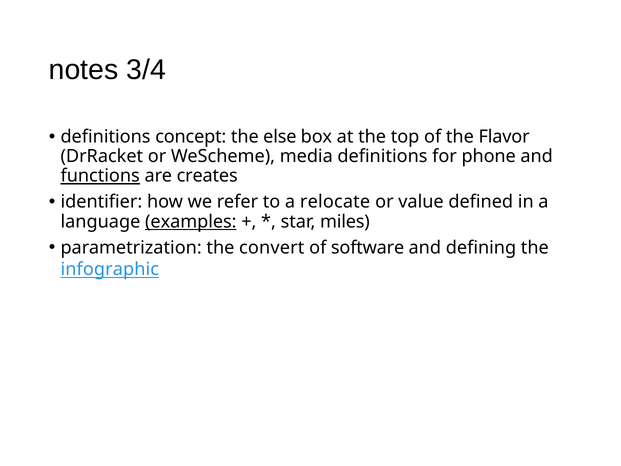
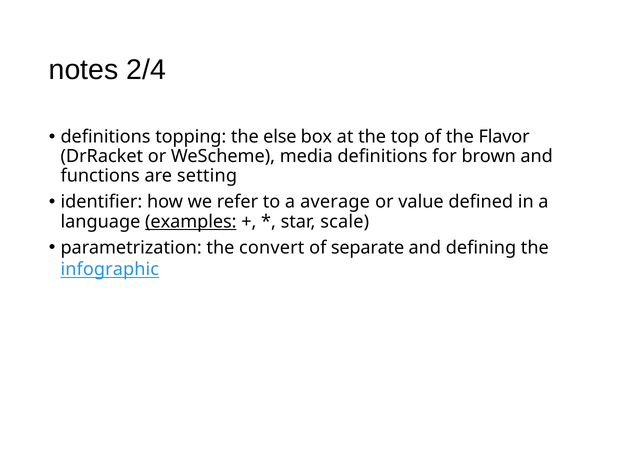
3/4: 3/4 -> 2/4
concept: concept -> topping
phone: phone -> brown
functions underline: present -> none
creates: creates -> setting
relocate: relocate -> average
miles: miles -> scale
software: software -> separate
